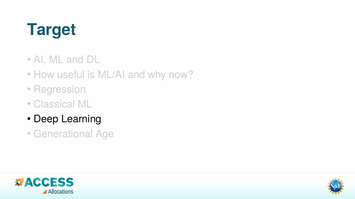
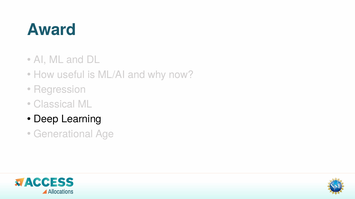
Target: Target -> Award
